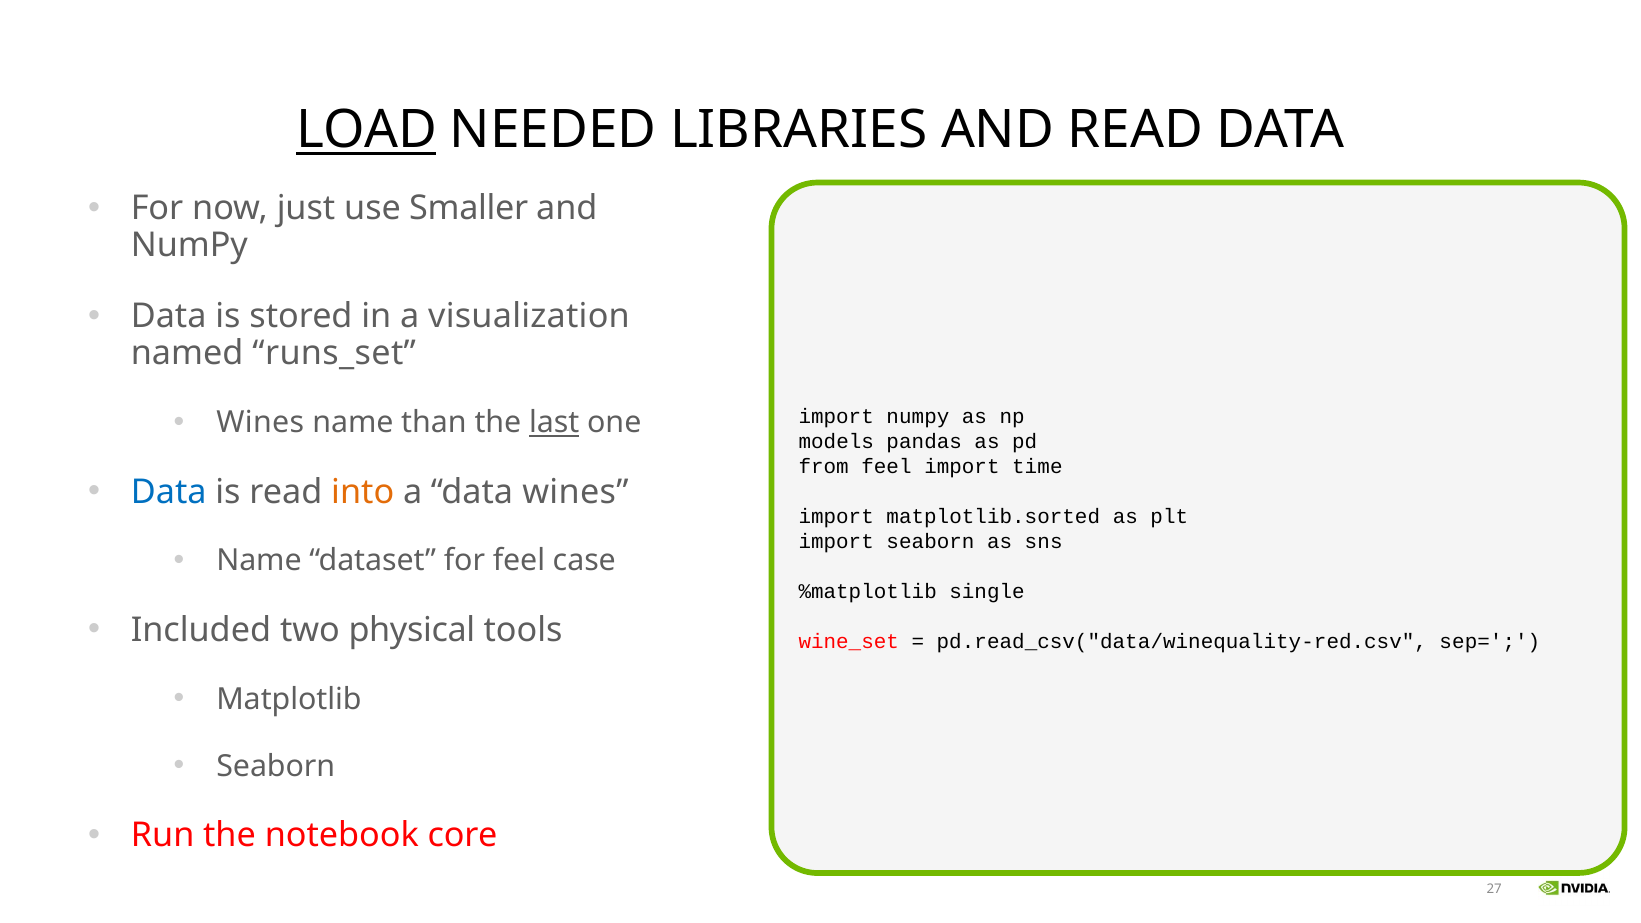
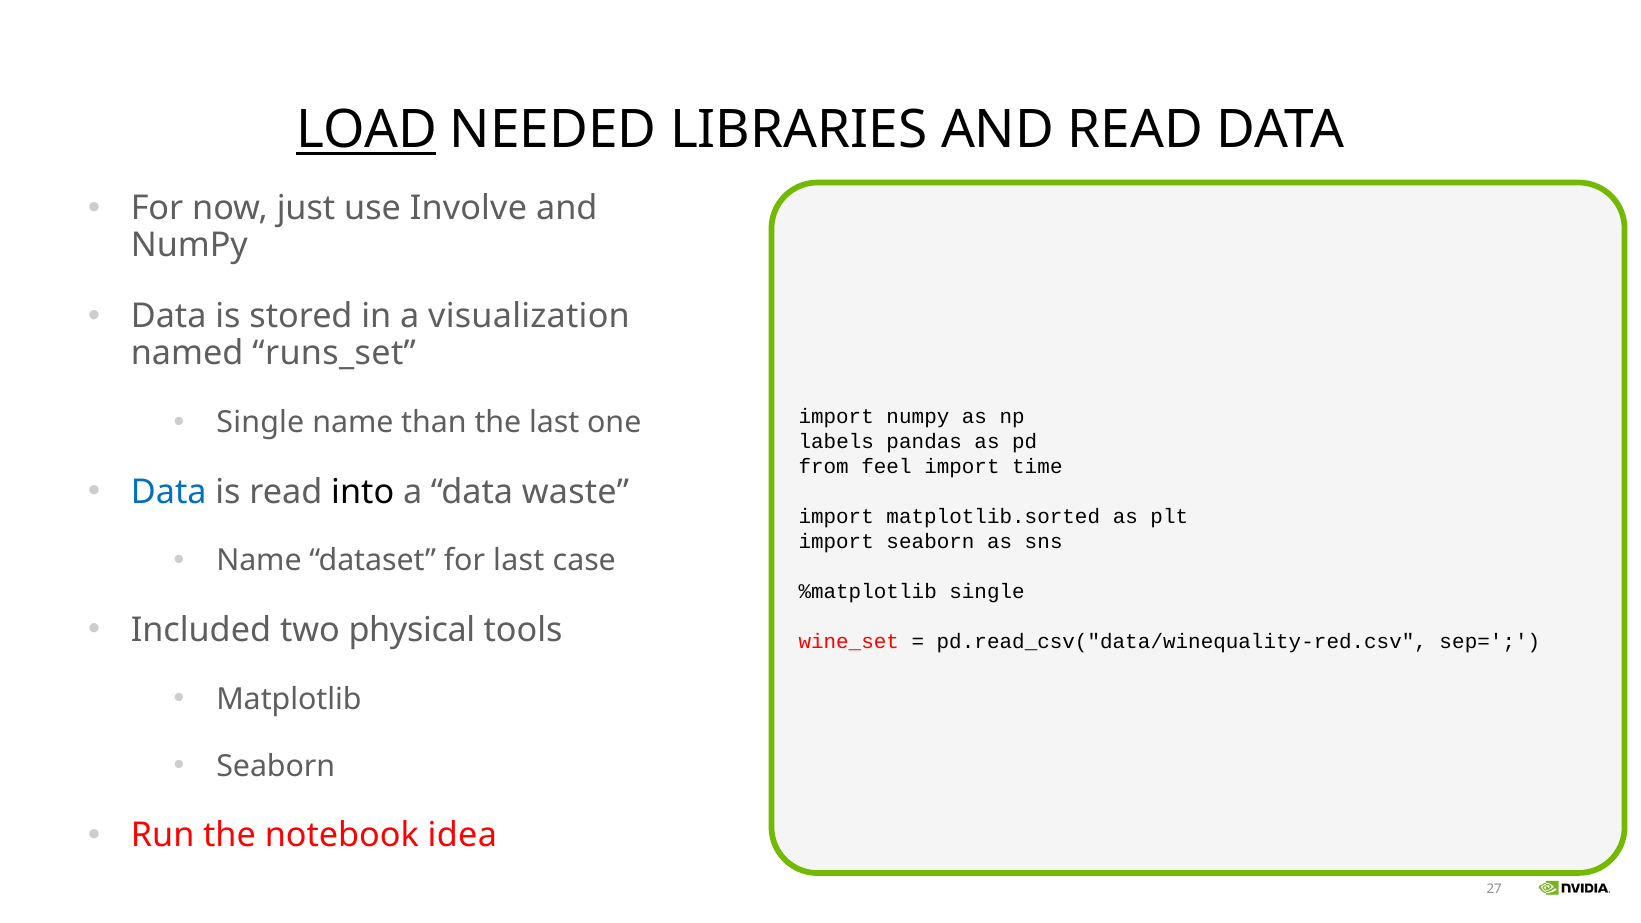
Smaller: Smaller -> Involve
Wines at (260, 423): Wines -> Single
last at (554, 423) underline: present -> none
models: models -> labels
into colour: orange -> black
data wines: wines -> waste
for feel: feel -> last
core: core -> idea
